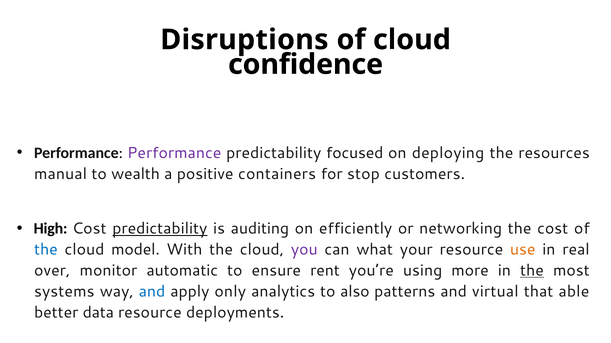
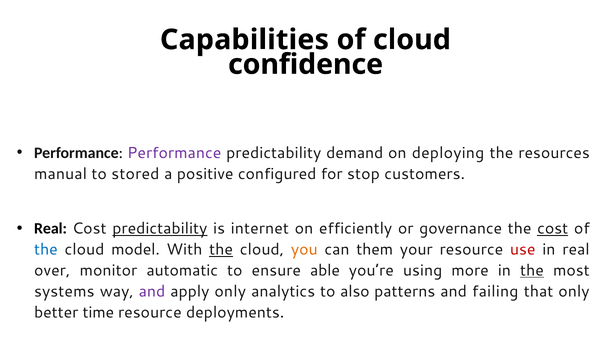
Disruptions: Disruptions -> Capabilities
focused: focused -> demand
wealth: wealth -> stored
containers: containers -> configured
High at (51, 229): High -> Real
auditing: auditing -> internet
networking: networking -> governance
cost at (553, 229) underline: none -> present
the at (221, 250) underline: none -> present
you colour: purple -> orange
what: what -> them
use colour: orange -> red
rent: rent -> able
and at (152, 292) colour: blue -> purple
virtual: virtual -> failing
that able: able -> only
data: data -> time
